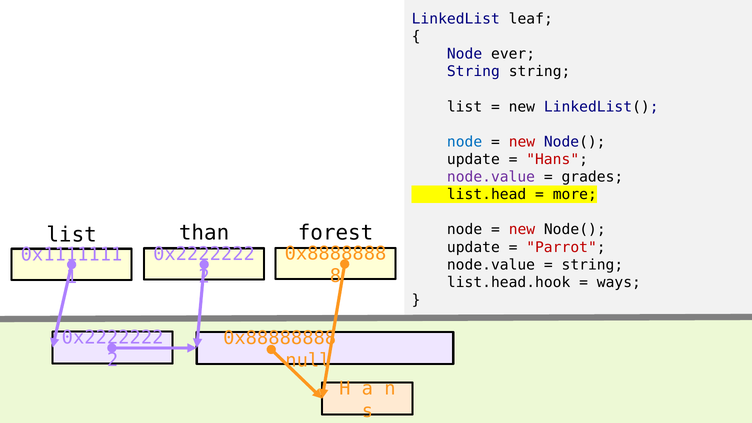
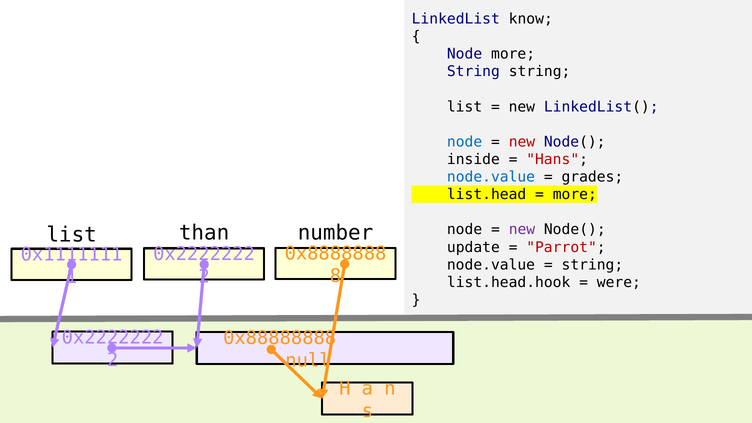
leaf: leaf -> know
Node ever: ever -> more
update at (473, 159): update -> inside
node.value at (491, 177) colour: purple -> blue
new at (522, 230) colour: red -> purple
forest: forest -> number
ways: ways -> were
